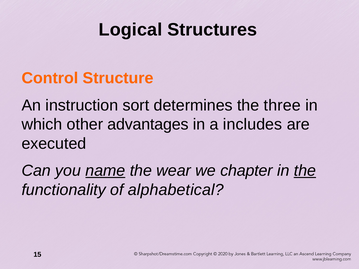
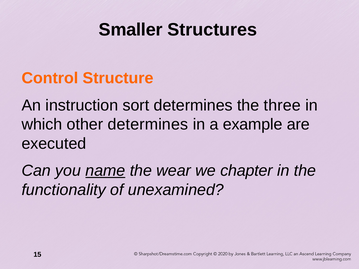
Logical: Logical -> Smaller
other advantages: advantages -> determines
includes: includes -> example
the at (305, 171) underline: present -> none
alphabetical: alphabetical -> unexamined
